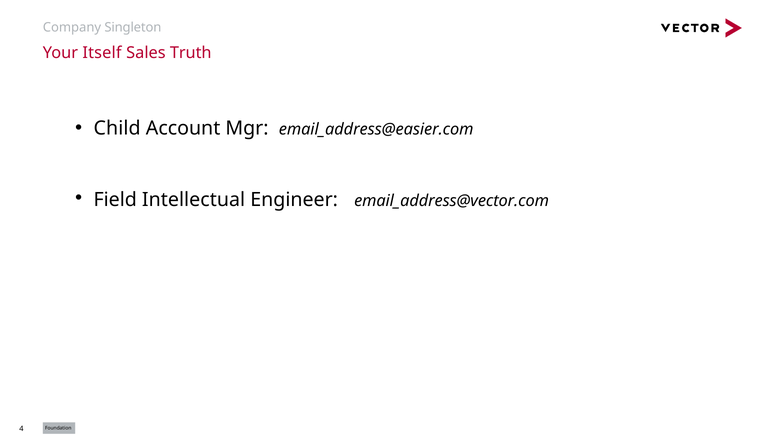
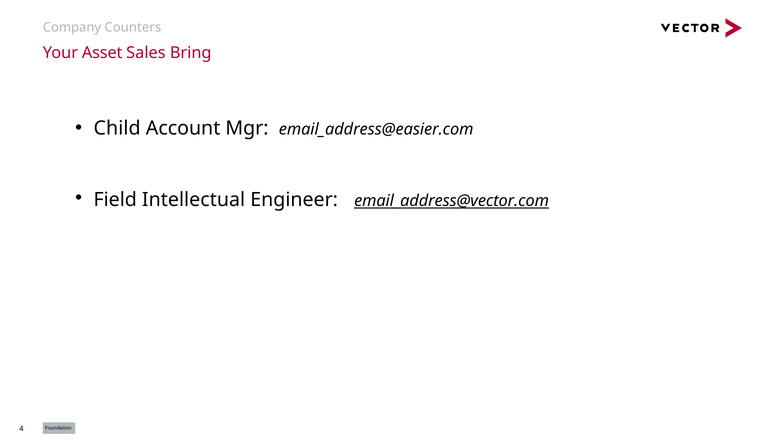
Singleton: Singleton -> Counters
Itself: Itself -> Asset
Truth: Truth -> Bring
email_address@vector.com underline: none -> present
